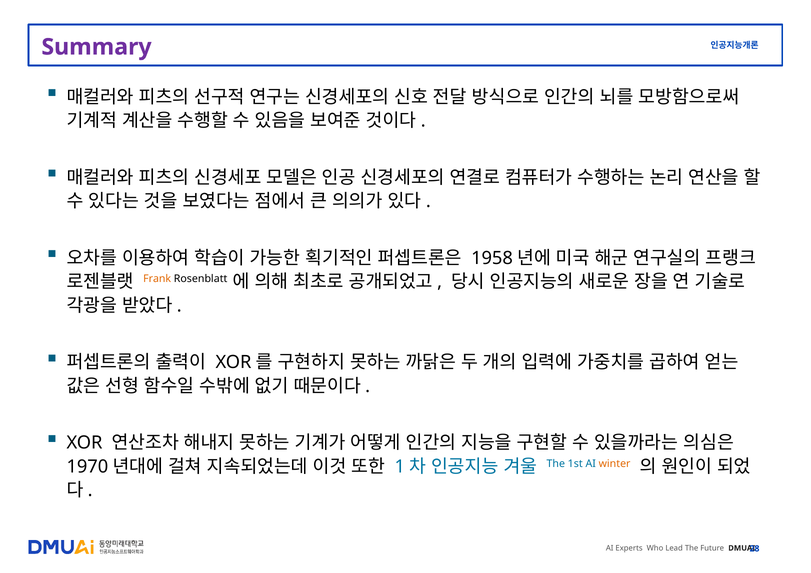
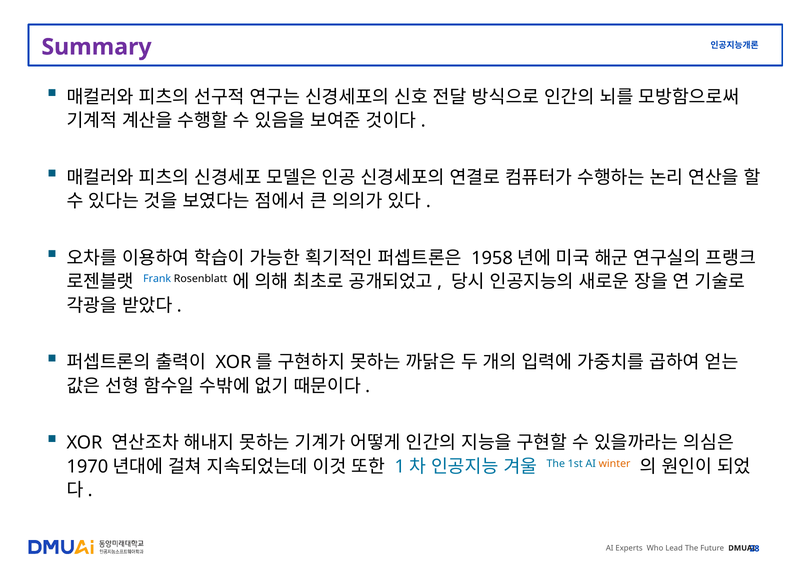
Frank colour: orange -> blue
